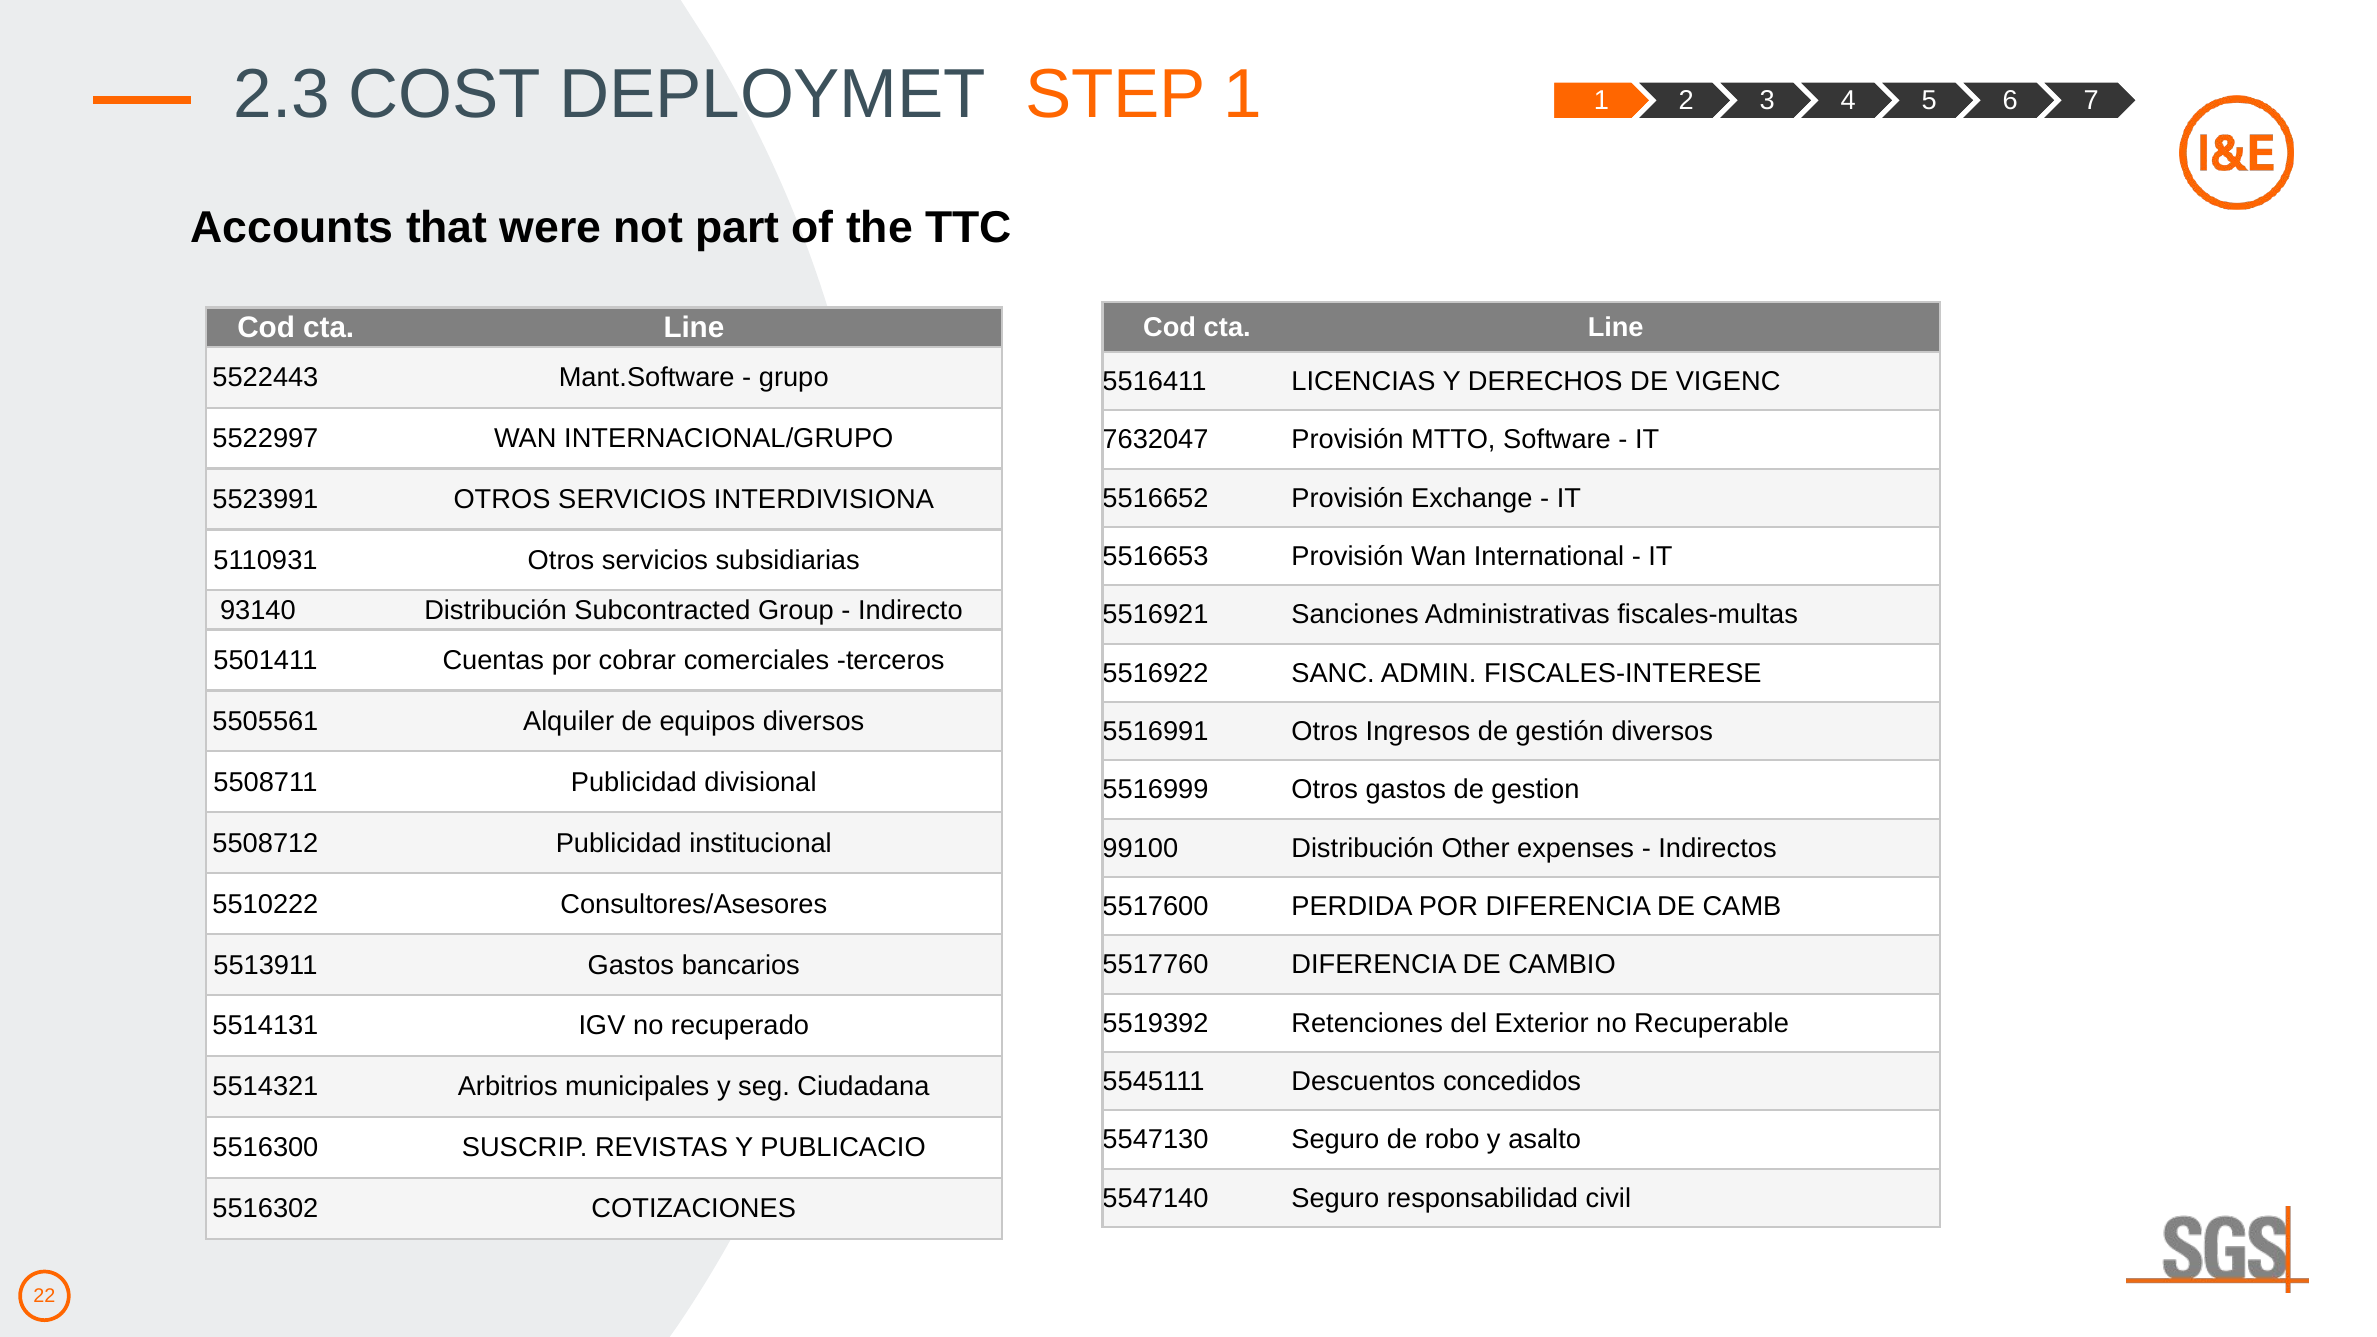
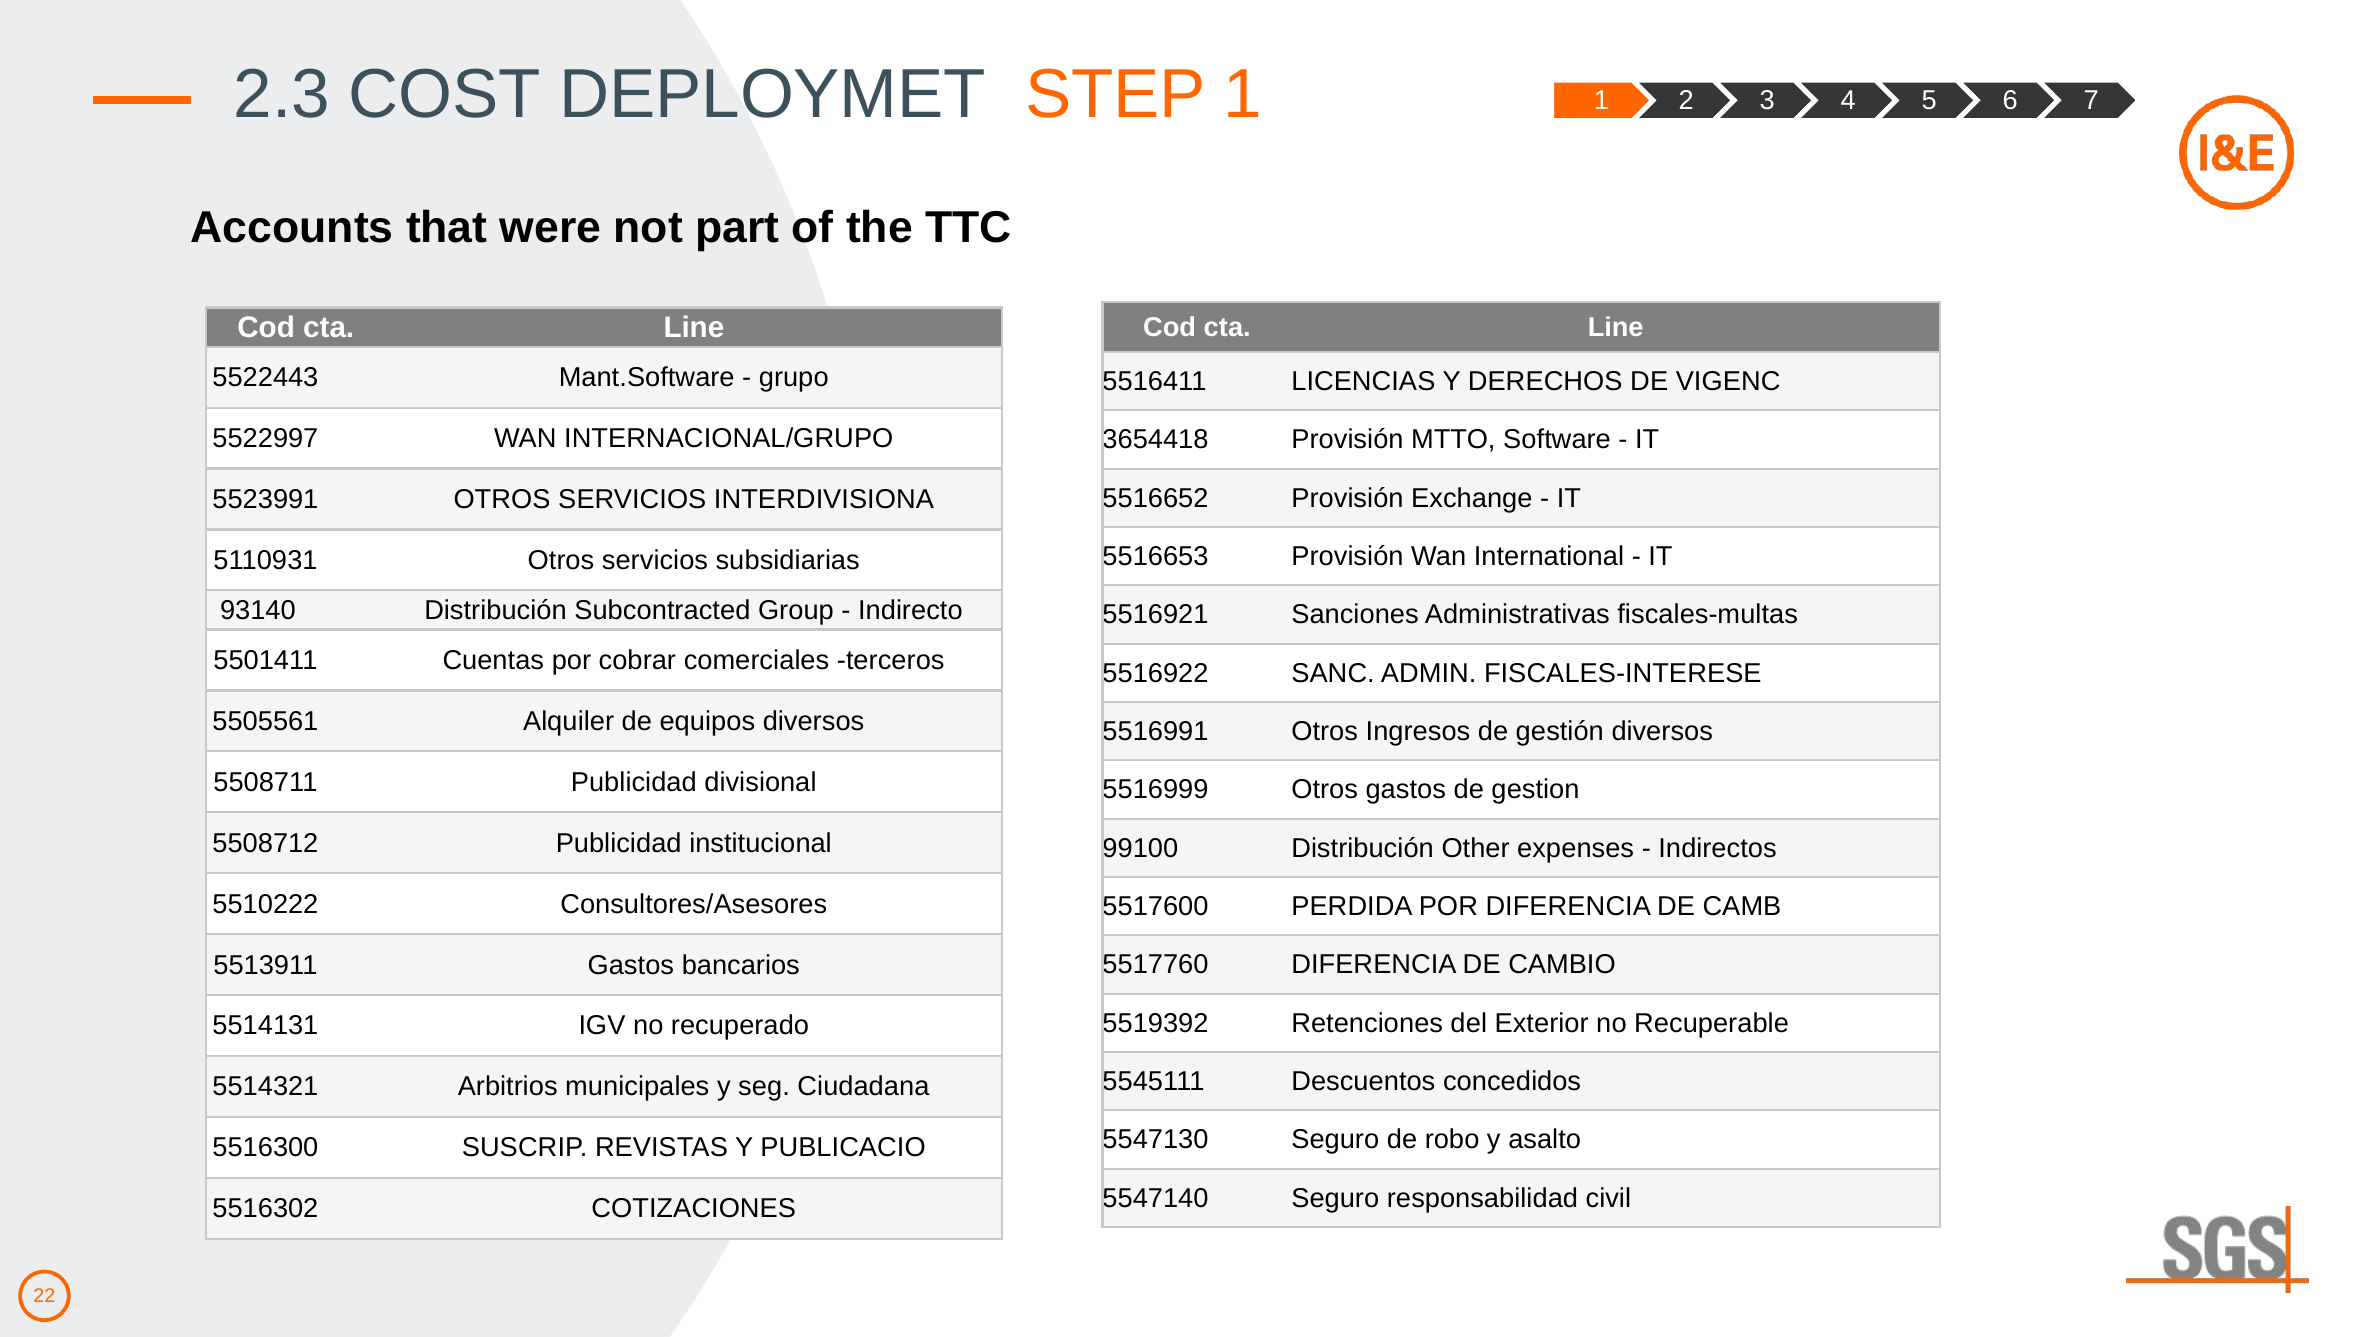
7632047: 7632047 -> 3654418
